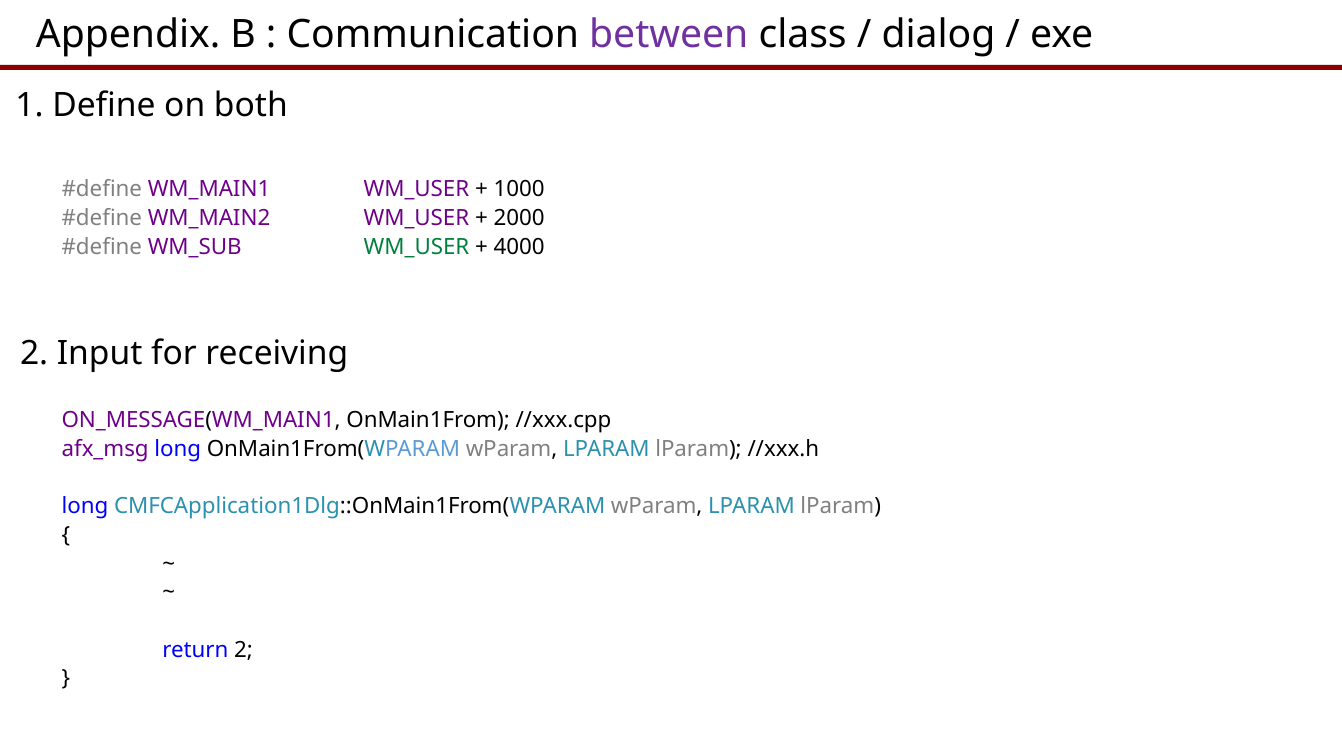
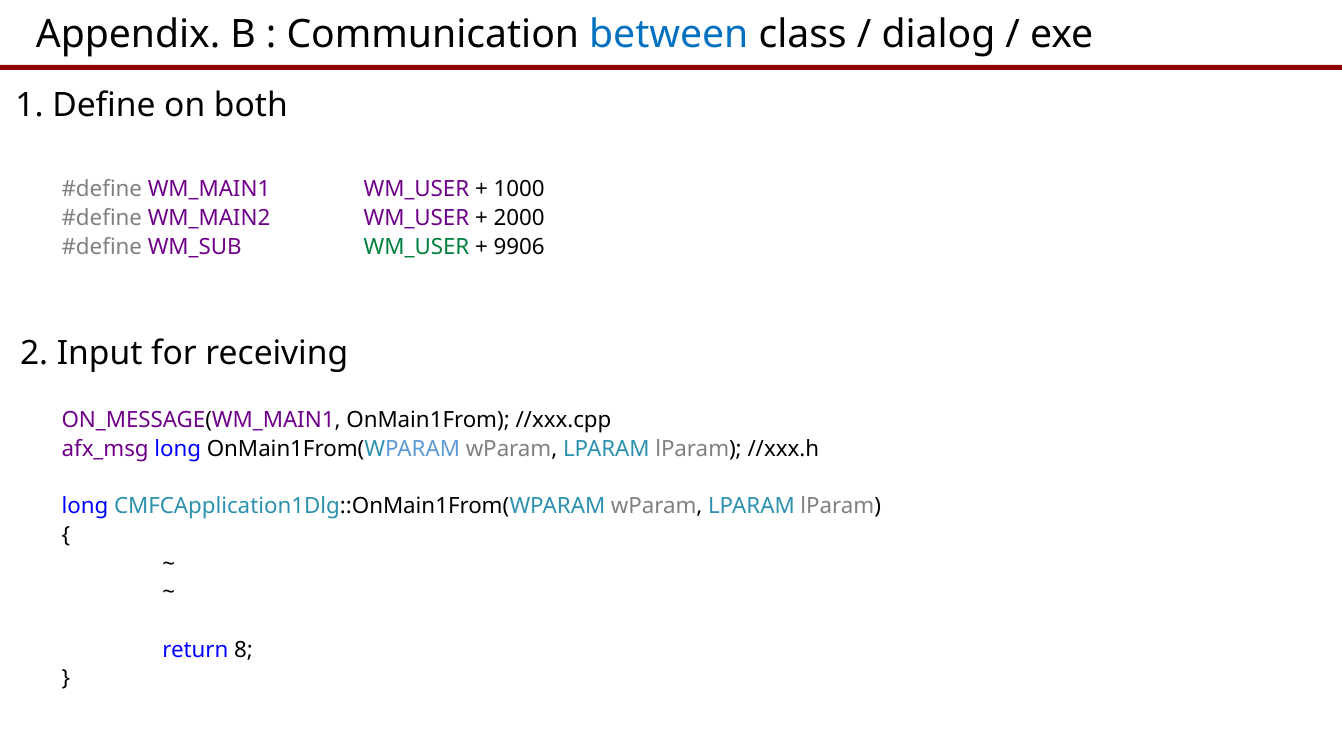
between colour: purple -> blue
4000: 4000 -> 9906
return 2: 2 -> 8
